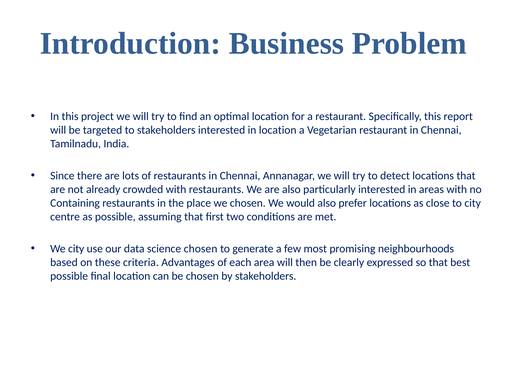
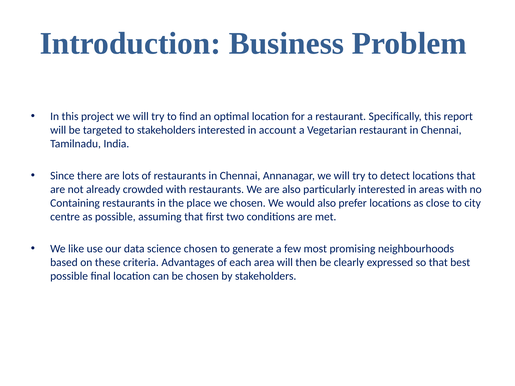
in location: location -> account
We city: city -> like
